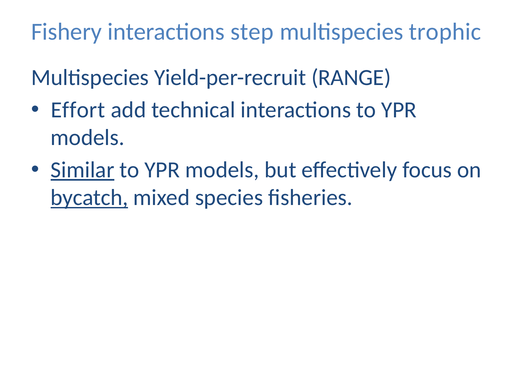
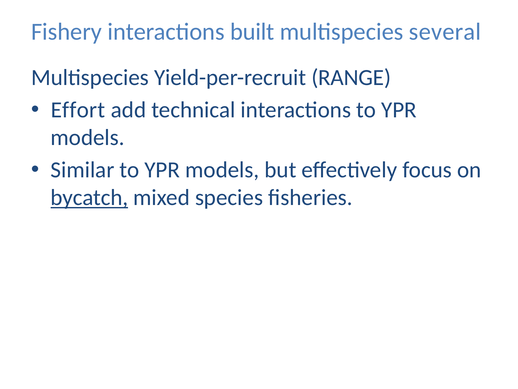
step: step -> built
trophic: trophic -> several
Similar underline: present -> none
